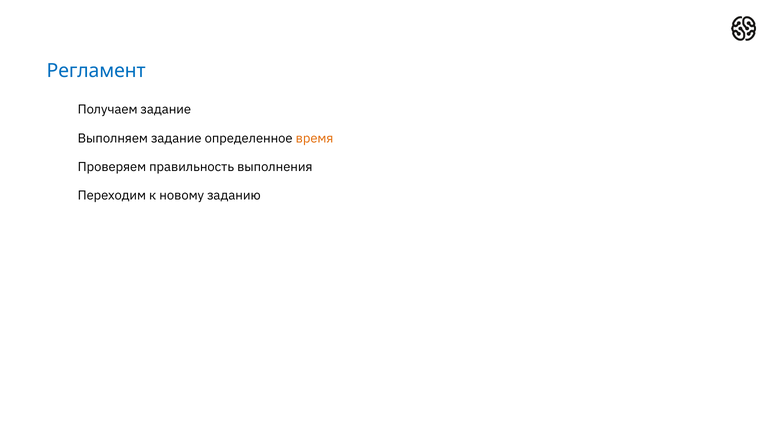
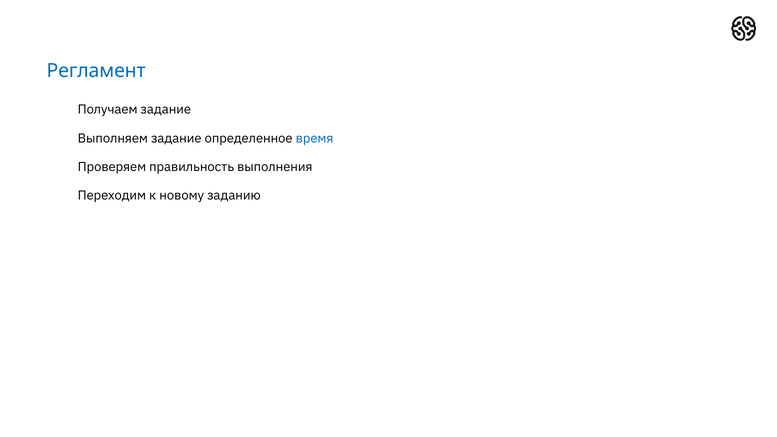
время colour: orange -> blue
